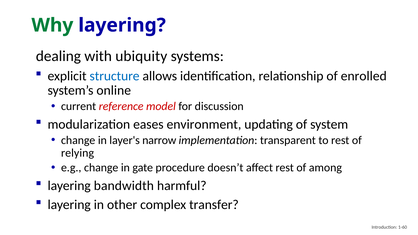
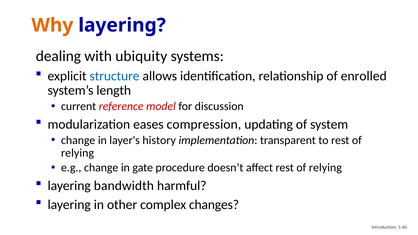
Why colour: green -> orange
online: online -> length
environment: environment -> compression
narrow: narrow -> history
affect rest of among: among -> relying
transfer: transfer -> changes
